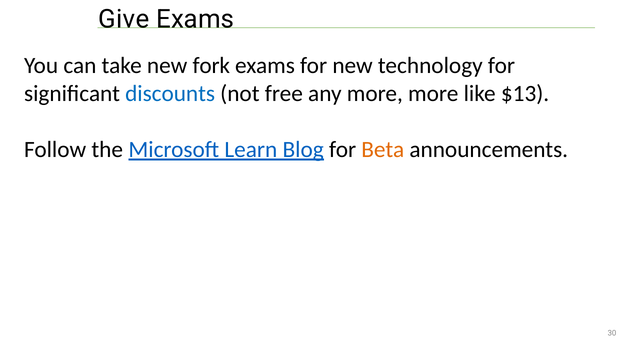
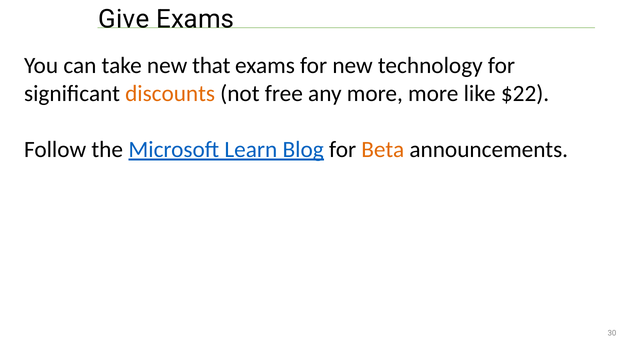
fork: fork -> that
discounts colour: blue -> orange
$13: $13 -> $22
